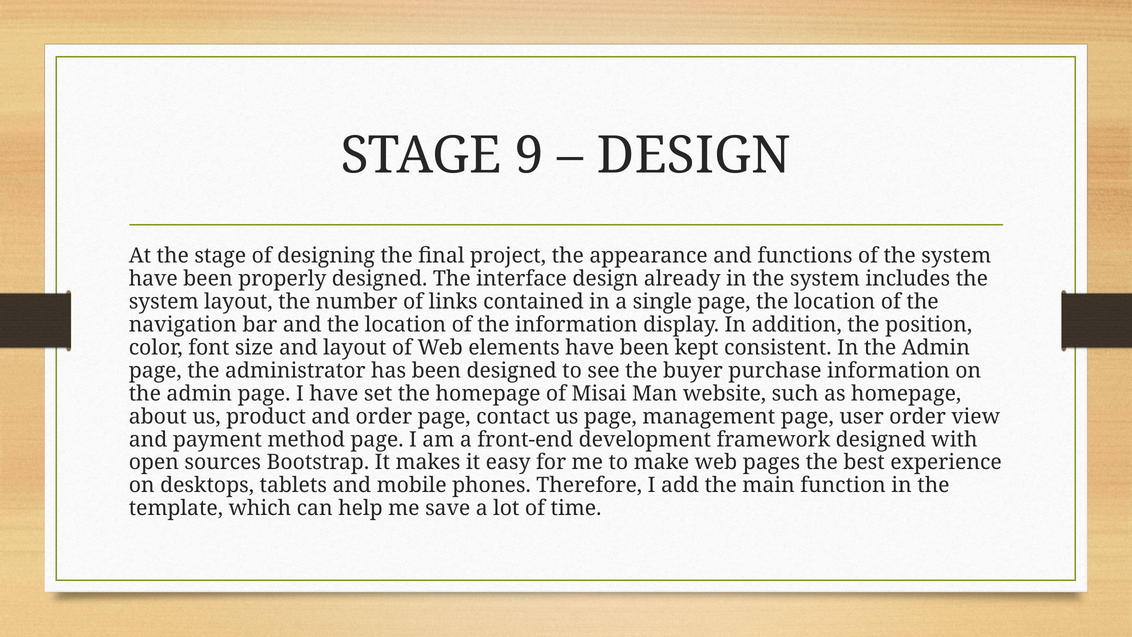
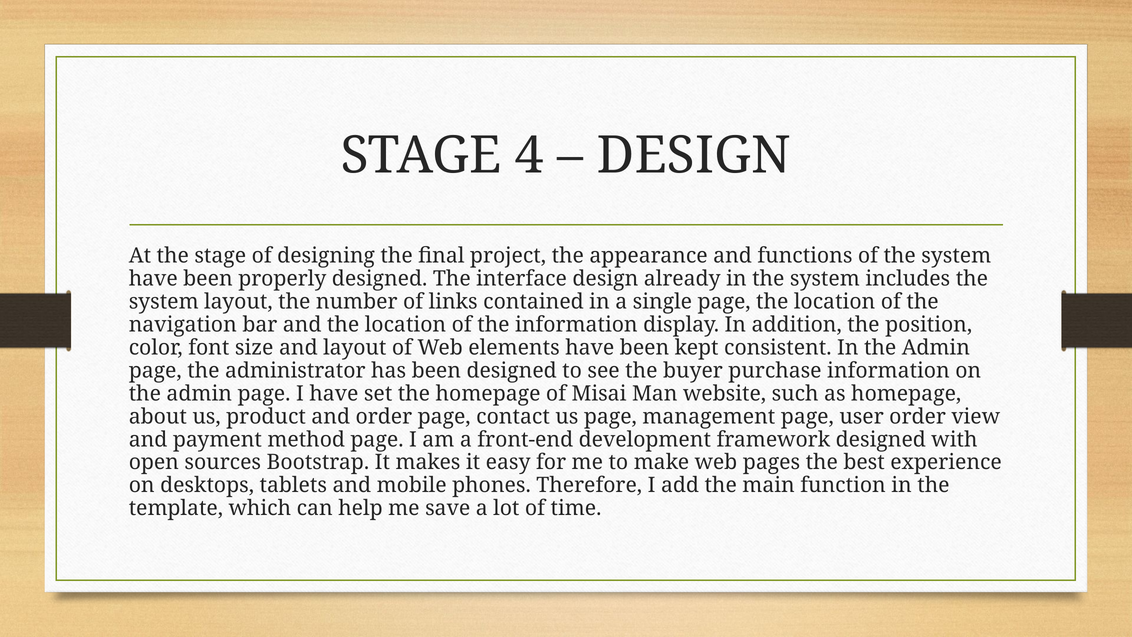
9: 9 -> 4
